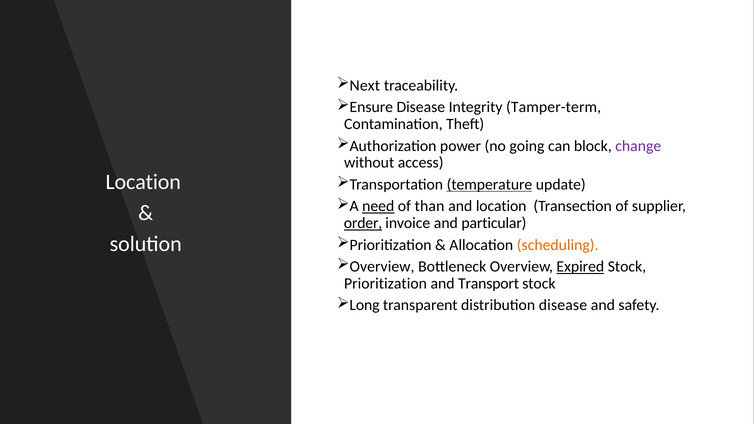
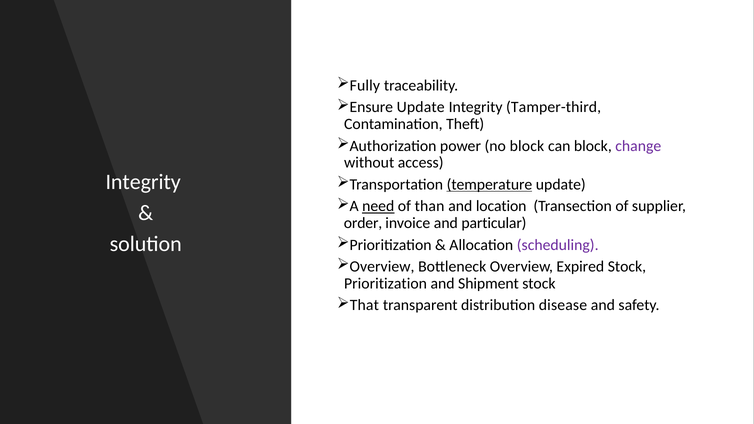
Next: Next -> Fully
Ensure Disease: Disease -> Update
Tamper-term: Tamper-term -> Tamper-third
no going: going -> block
Location at (143, 182): Location -> Integrity
order underline: present -> none
scheduling colour: orange -> purple
Expired underline: present -> none
Transport: Transport -> Shipment
Long: Long -> That
